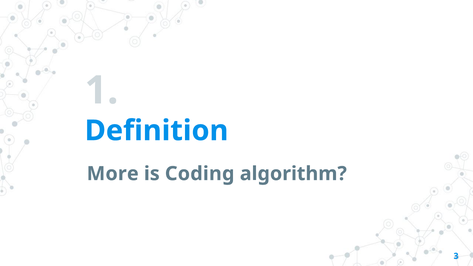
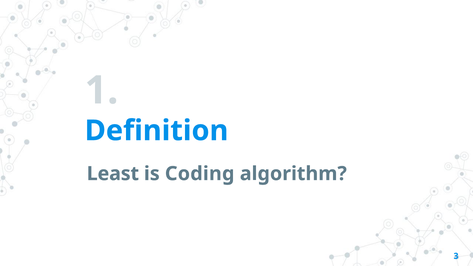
More: More -> Least
